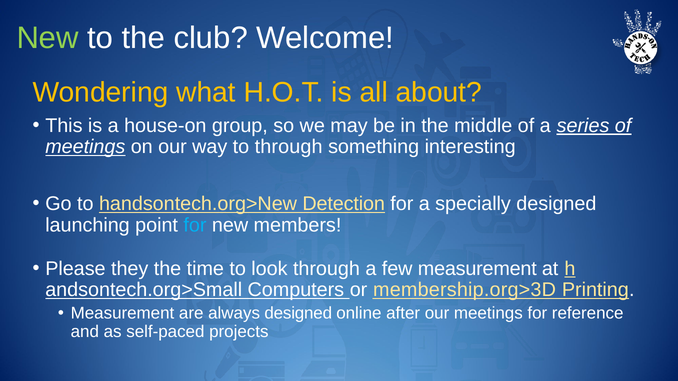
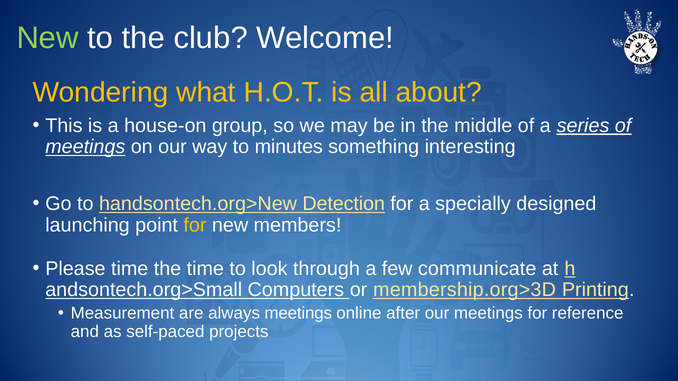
to through: through -> minutes
for at (195, 225) colour: light blue -> yellow
Please they: they -> time
few measurement: measurement -> communicate
always designed: designed -> meetings
